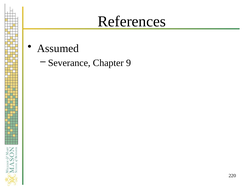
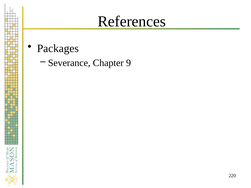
Assumed: Assumed -> Packages
